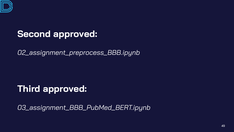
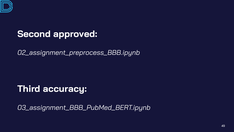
Third approved: approved -> accuracy
